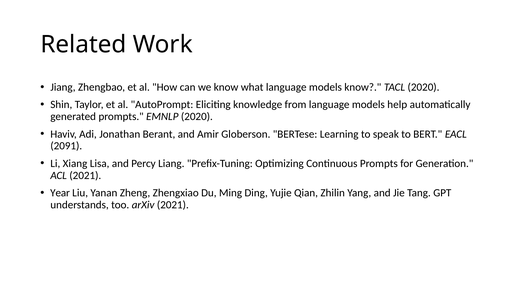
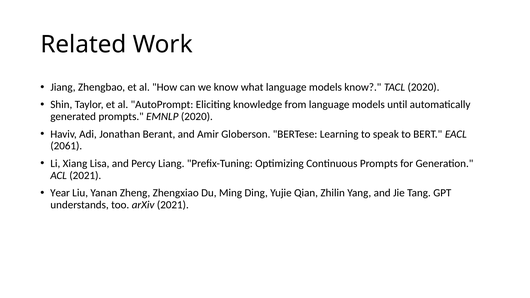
help: help -> until
2091: 2091 -> 2061
